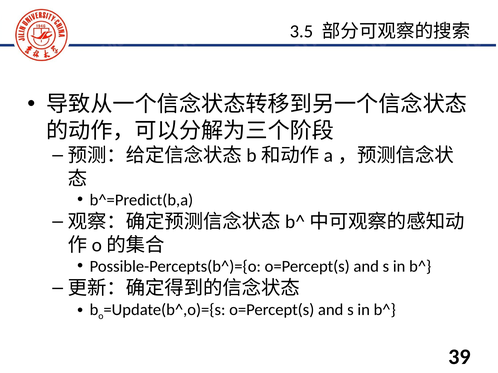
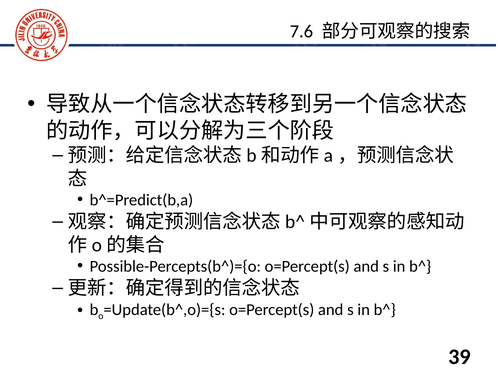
3.5: 3.5 -> 7.6
